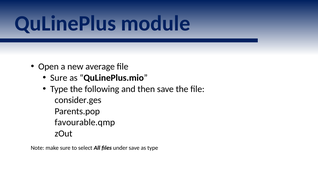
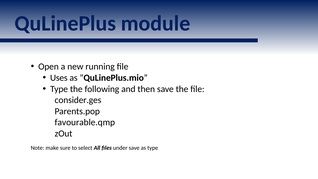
average: average -> running
Sure at (59, 78): Sure -> Uses
